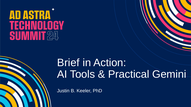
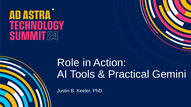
Brief: Brief -> Role
